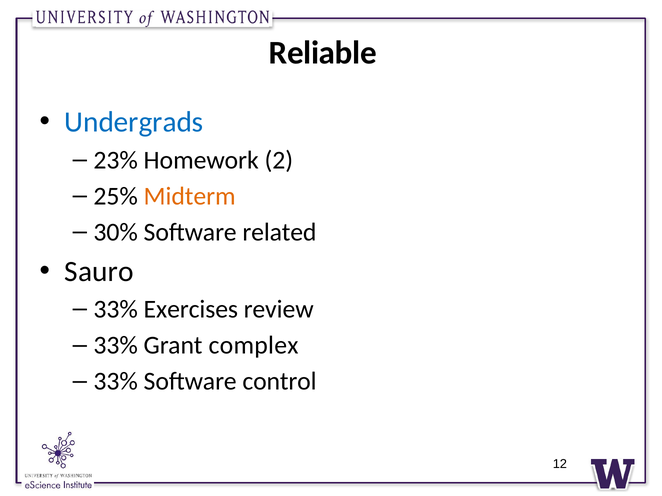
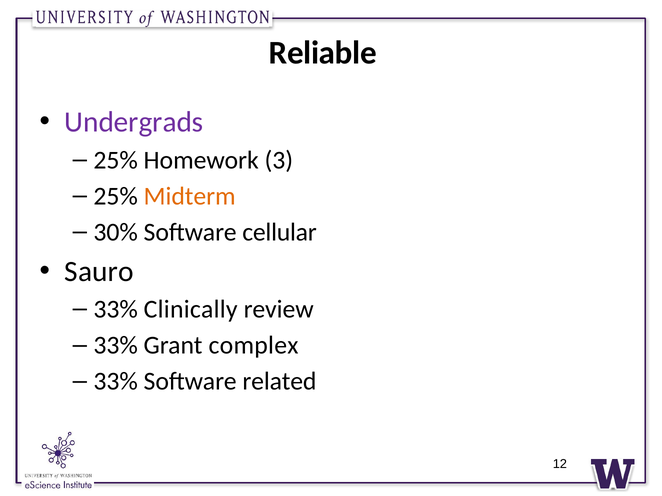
Undergrads colour: blue -> purple
23% at (116, 160): 23% -> 25%
2: 2 -> 3
related: related -> cellular
Exercises: Exercises -> Clinically
control: control -> related
